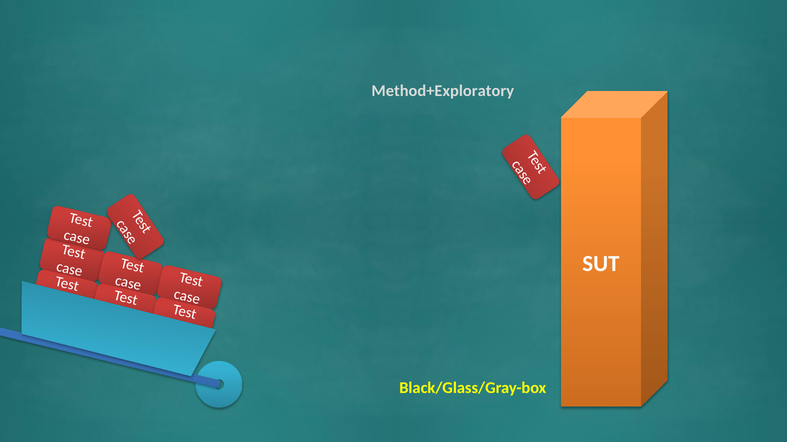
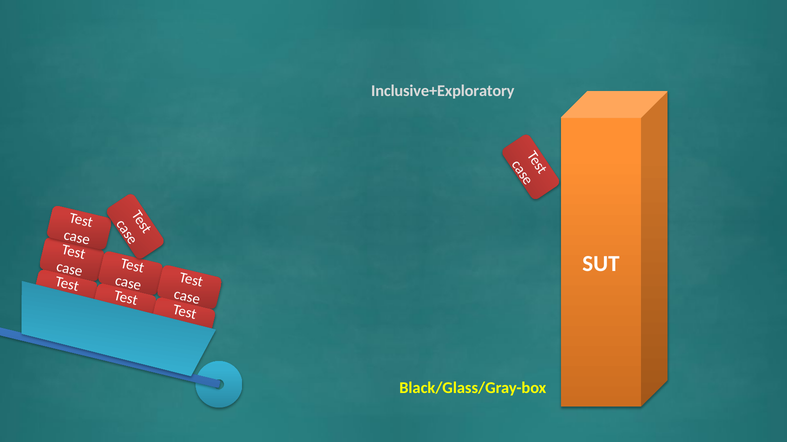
Method+Exploratory: Method+Exploratory -> Inclusive+Exploratory
